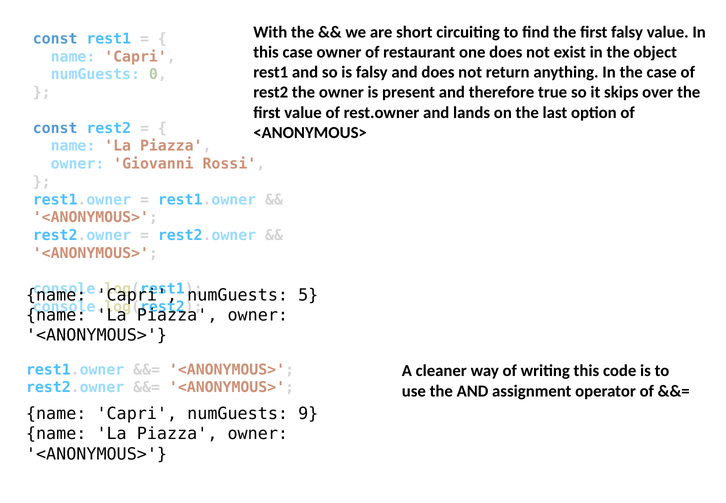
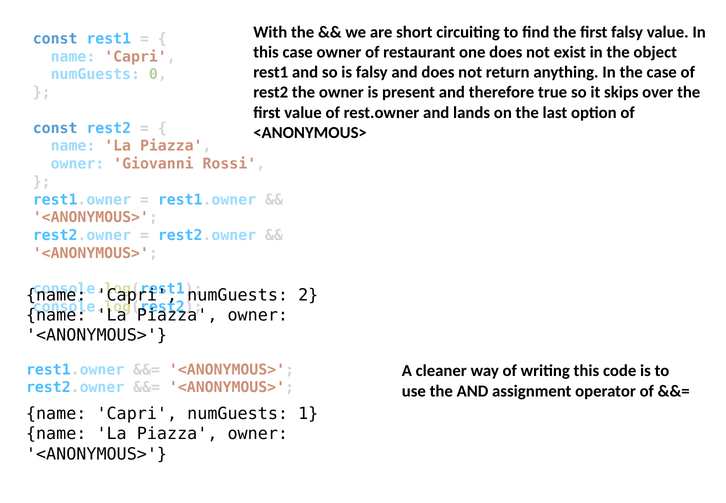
5: 5 -> 2
9: 9 -> 1
